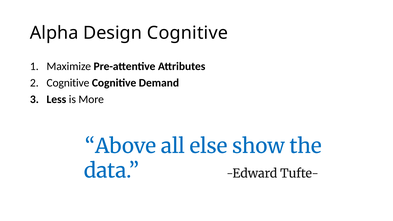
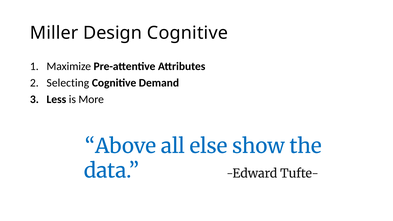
Alpha: Alpha -> Miller
Cognitive at (68, 83): Cognitive -> Selecting
